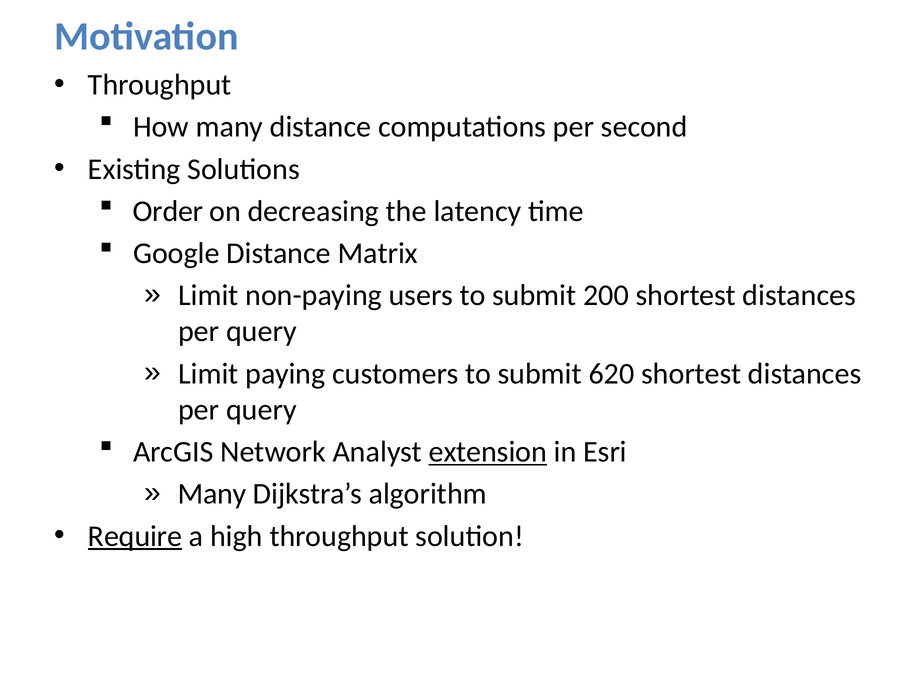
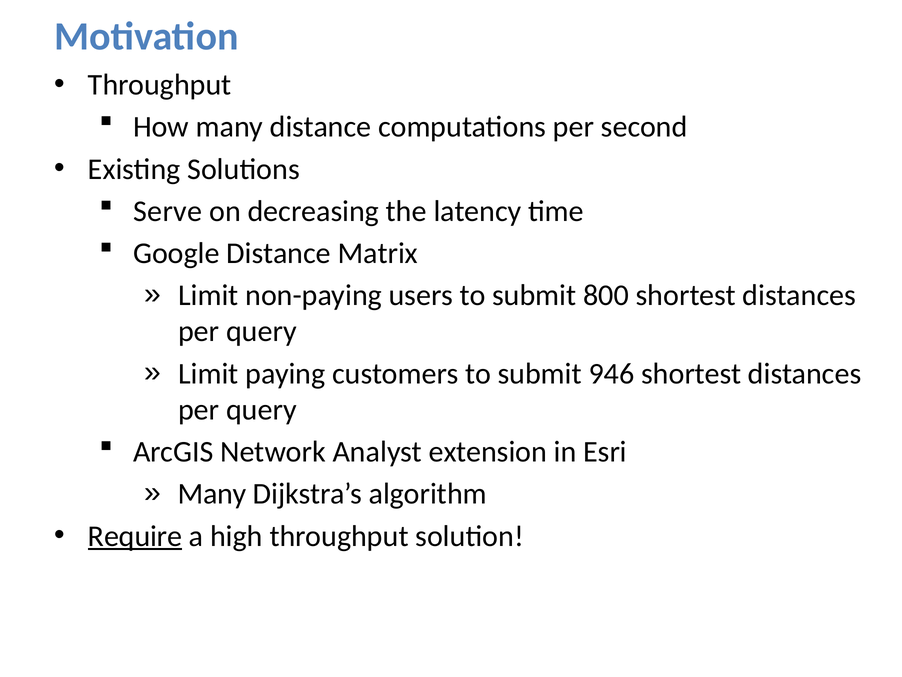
Order: Order -> Serve
200: 200 -> 800
620: 620 -> 946
extension underline: present -> none
